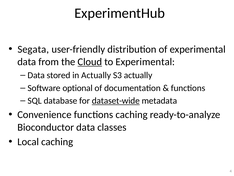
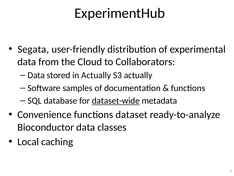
Cloud underline: present -> none
to Experimental: Experimental -> Collaborators
optional: optional -> samples
functions caching: caching -> dataset
